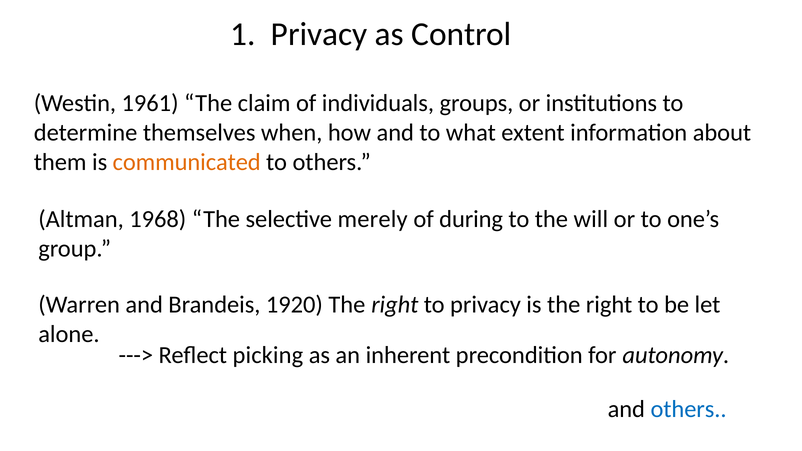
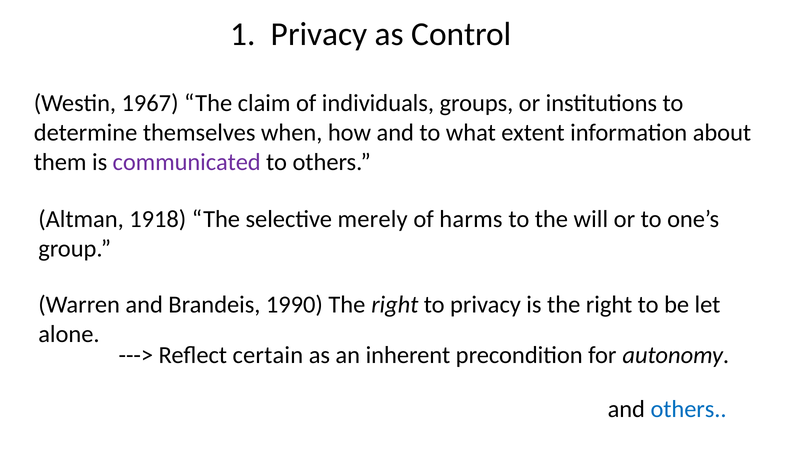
1961: 1961 -> 1967
communicated colour: orange -> purple
1968: 1968 -> 1918
during: during -> harms
1920: 1920 -> 1990
picking: picking -> certain
